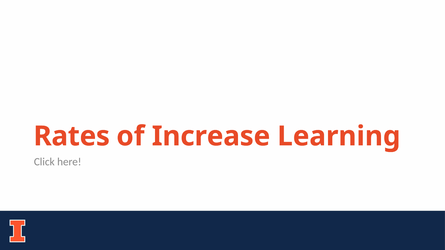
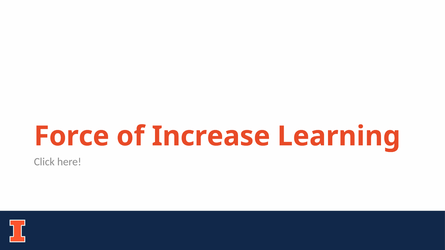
Rates: Rates -> Force
